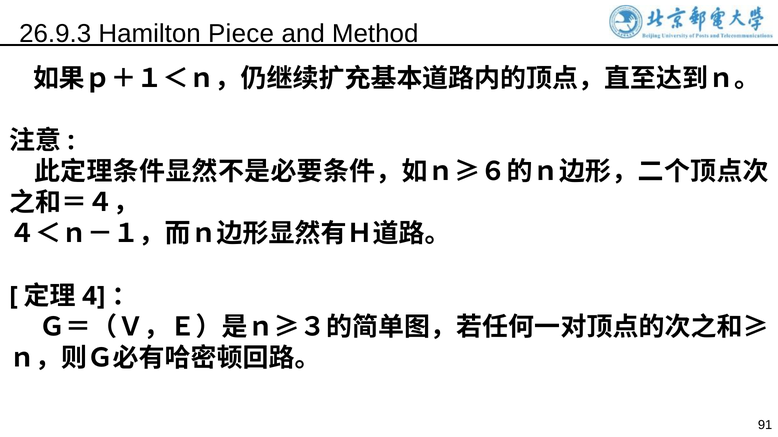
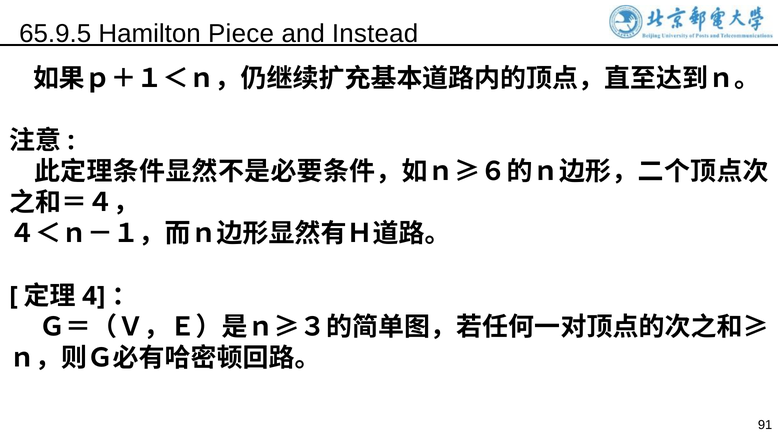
26.9.3: 26.9.3 -> 65.9.5
Method: Method -> Instead
